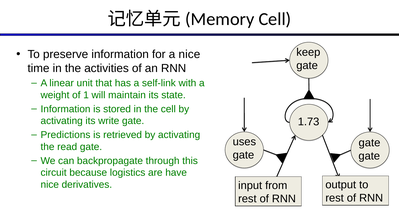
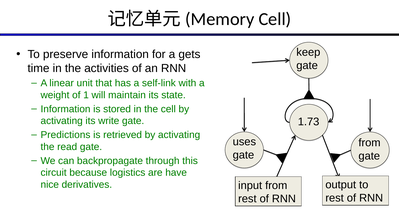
a nice: nice -> gets
gate at (369, 143): gate -> from
